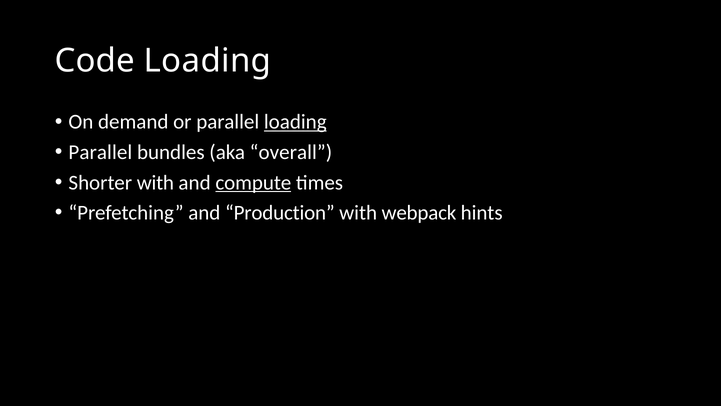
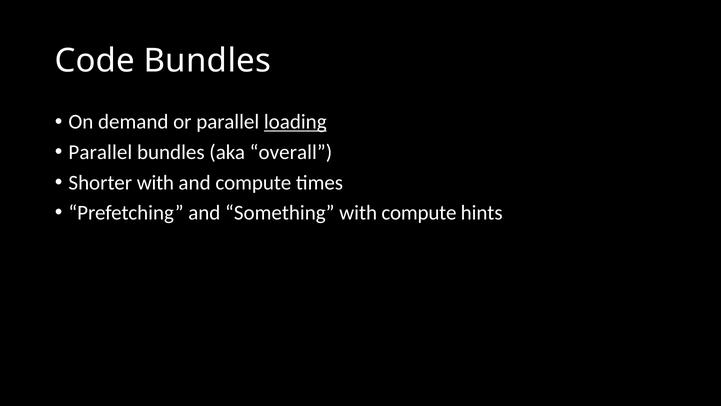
Code Loading: Loading -> Bundles
compute at (253, 182) underline: present -> none
Production: Production -> Something
with webpack: webpack -> compute
